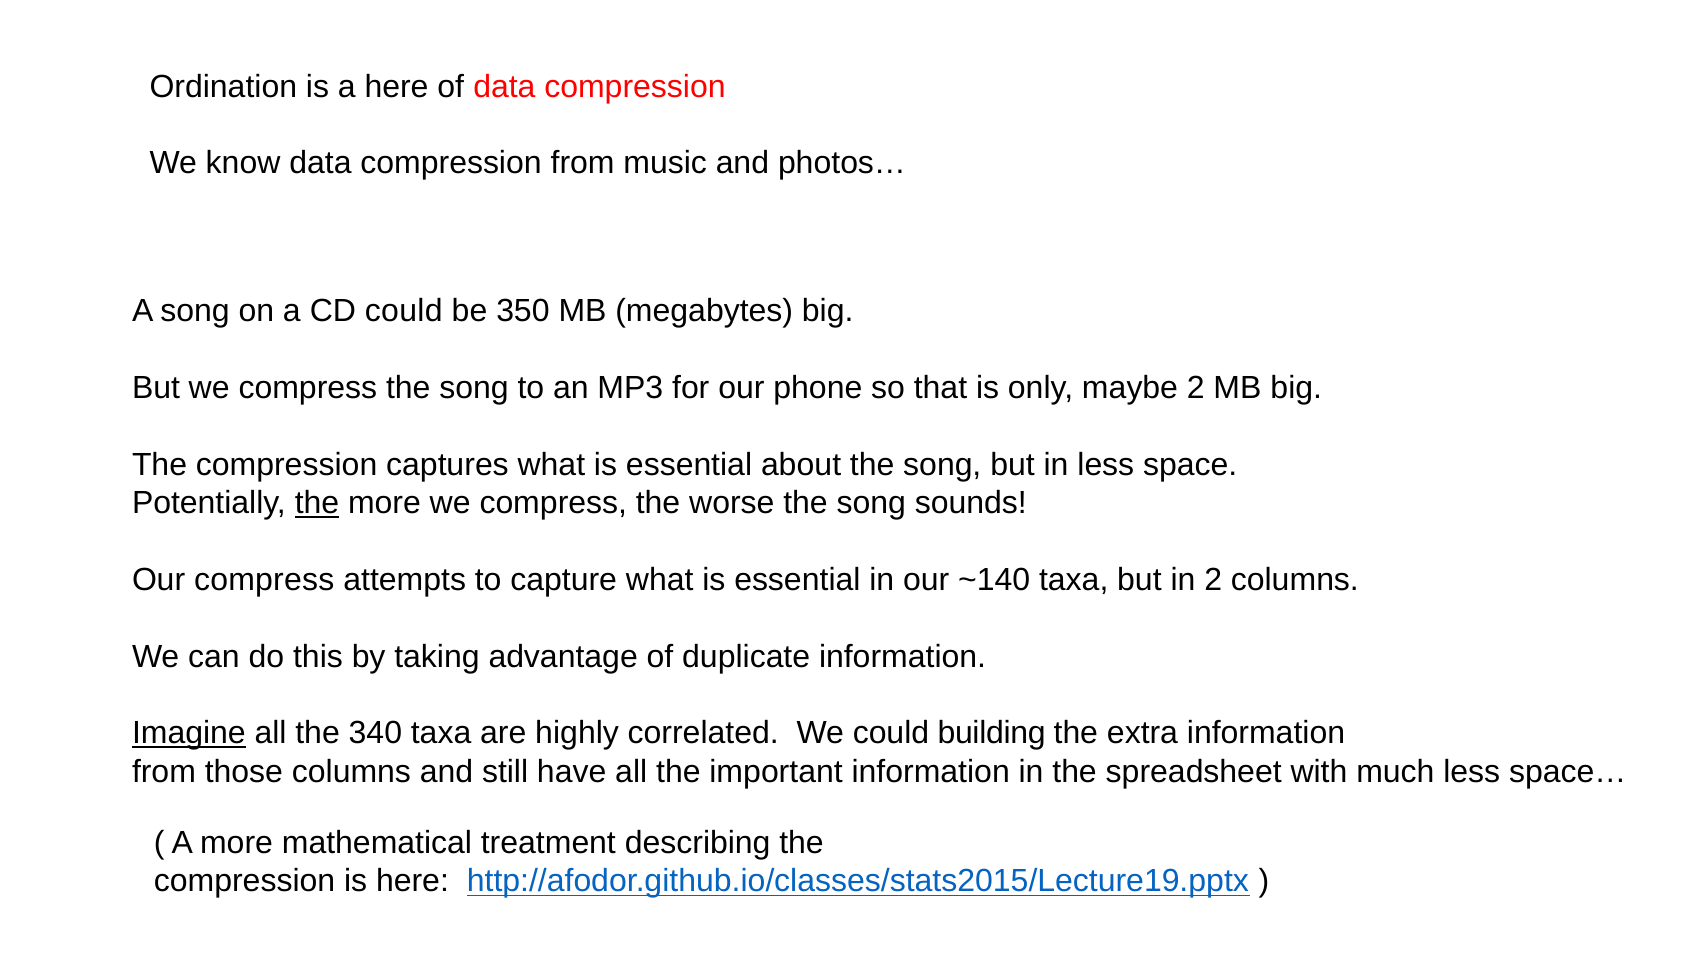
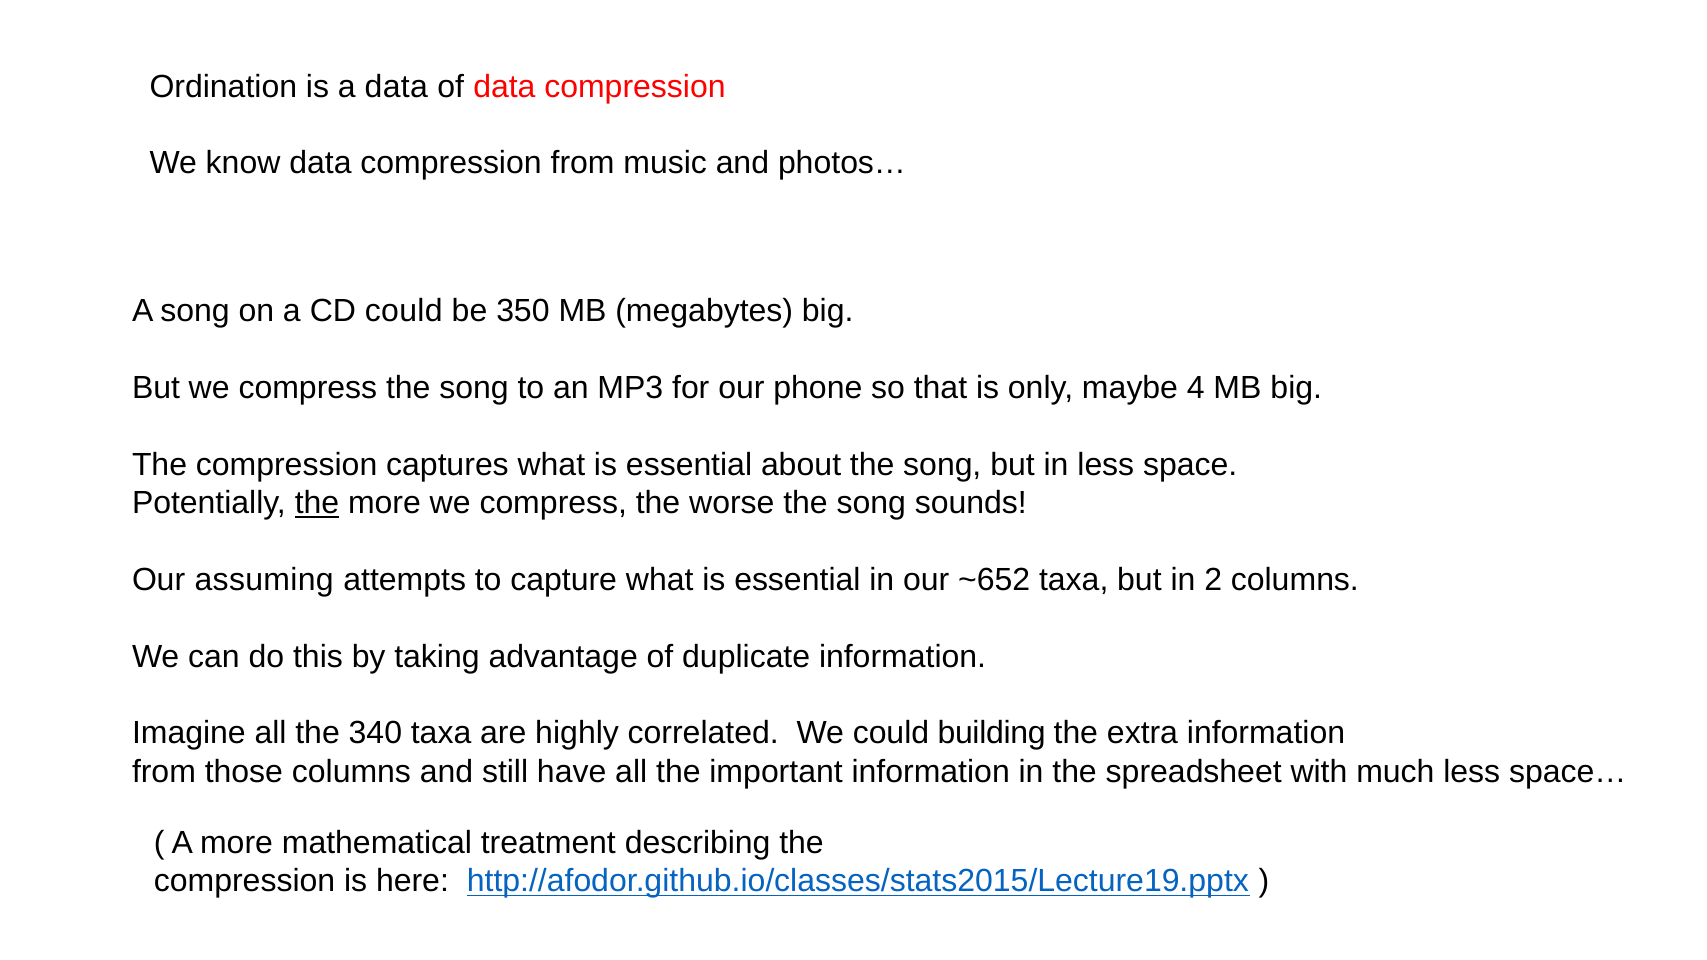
a here: here -> data
maybe 2: 2 -> 4
Our compress: compress -> assuming
~140: ~140 -> ~652
Imagine underline: present -> none
